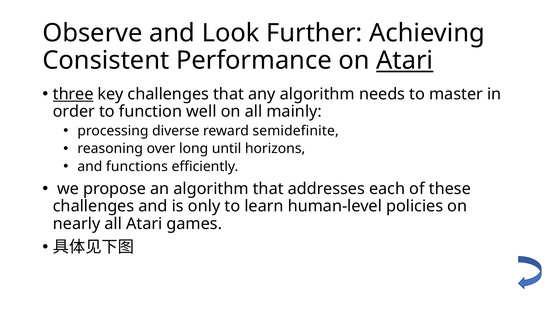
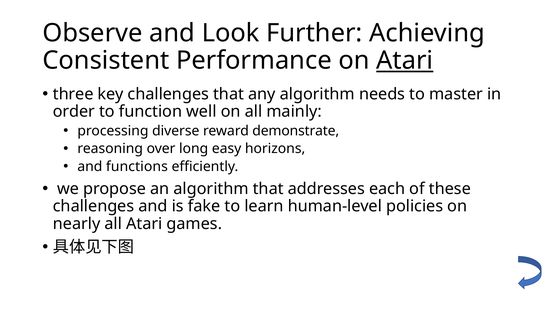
three underline: present -> none
semidefinite: semidefinite -> demonstrate
until: until -> easy
only: only -> fake
